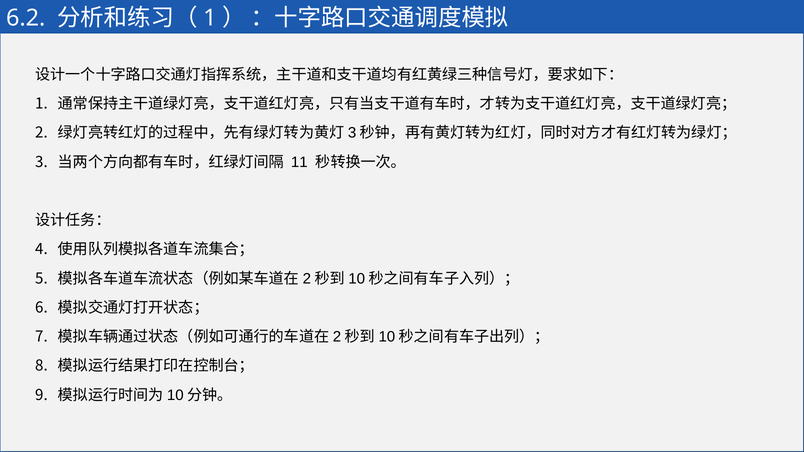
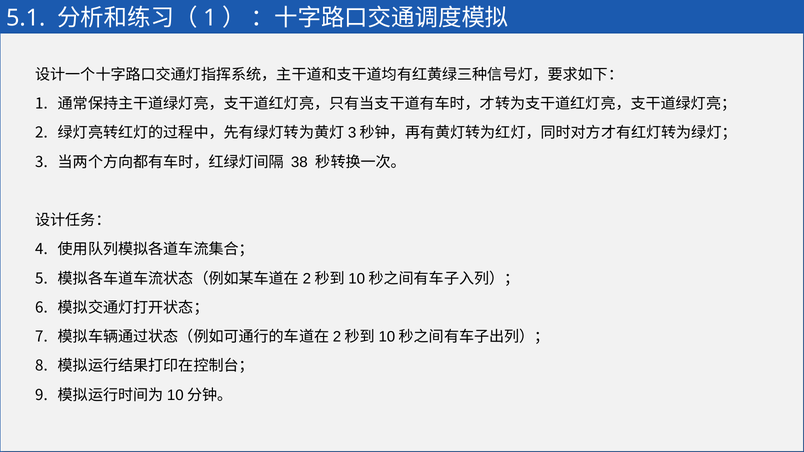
6.2: 6.2 -> 5.1
11: 11 -> 38
